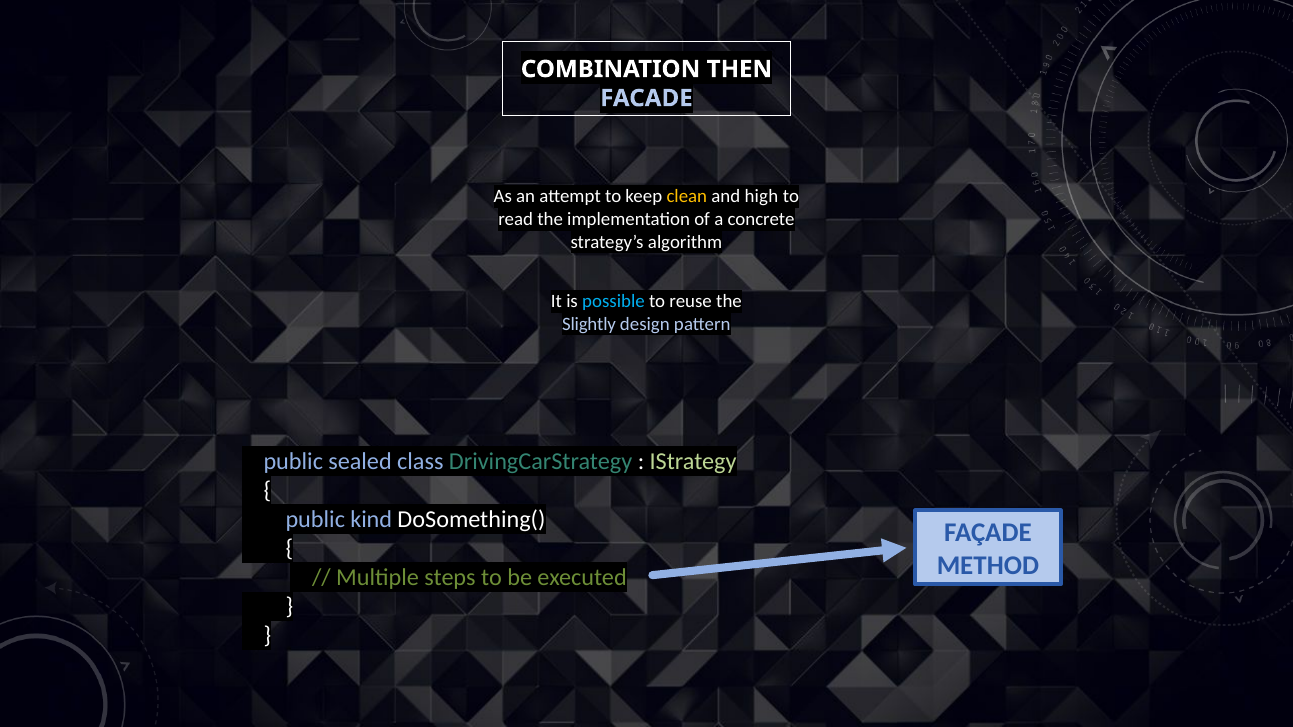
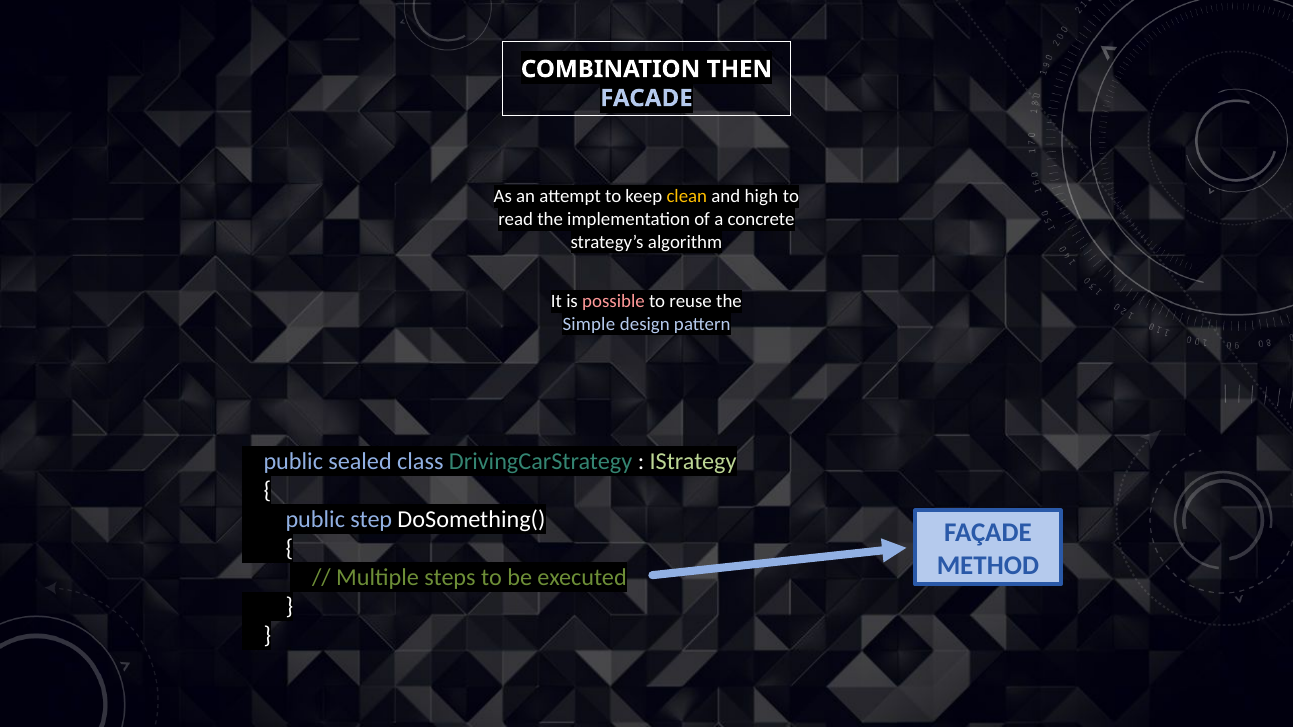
possible colour: light blue -> pink
Slightly: Slightly -> Simple
kind: kind -> step
